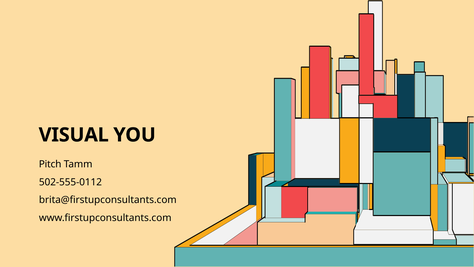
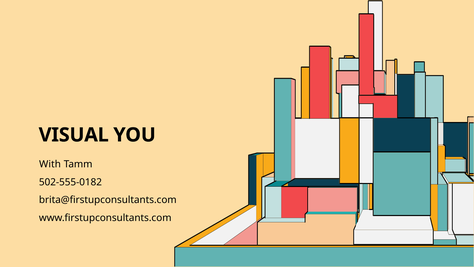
Pitch: Pitch -> With
502-555-0112: 502-555-0112 -> 502-555-0182
